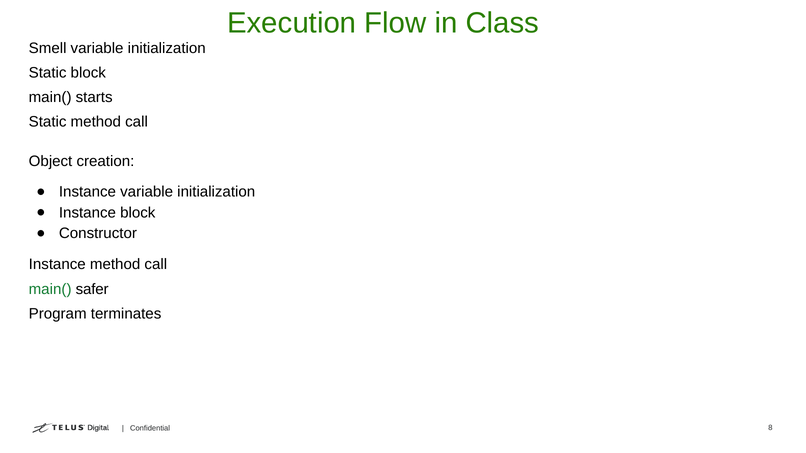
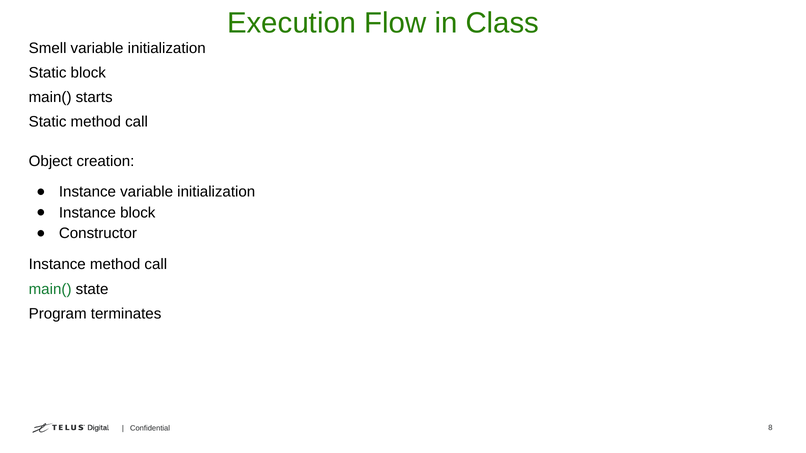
safer: safer -> state
